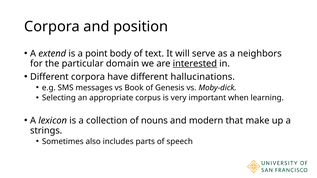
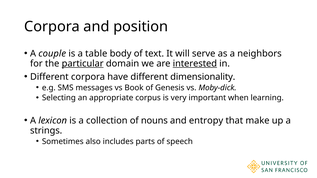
extend: extend -> couple
point: point -> table
particular underline: none -> present
hallucinations: hallucinations -> dimensionality
modern: modern -> entropy
